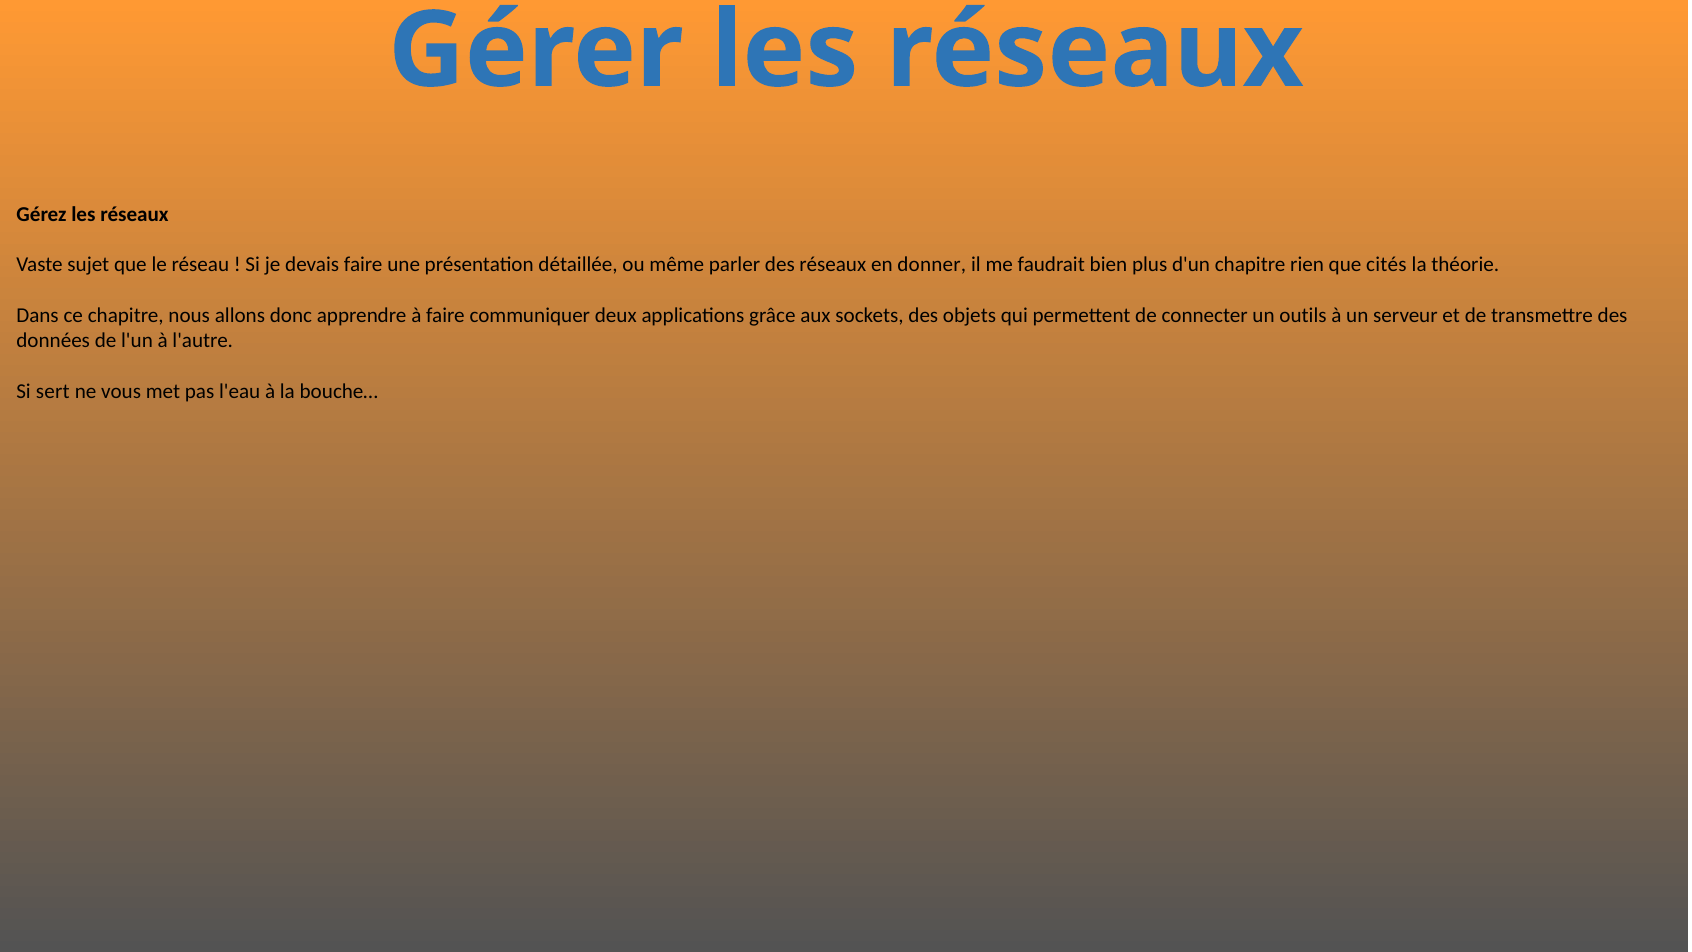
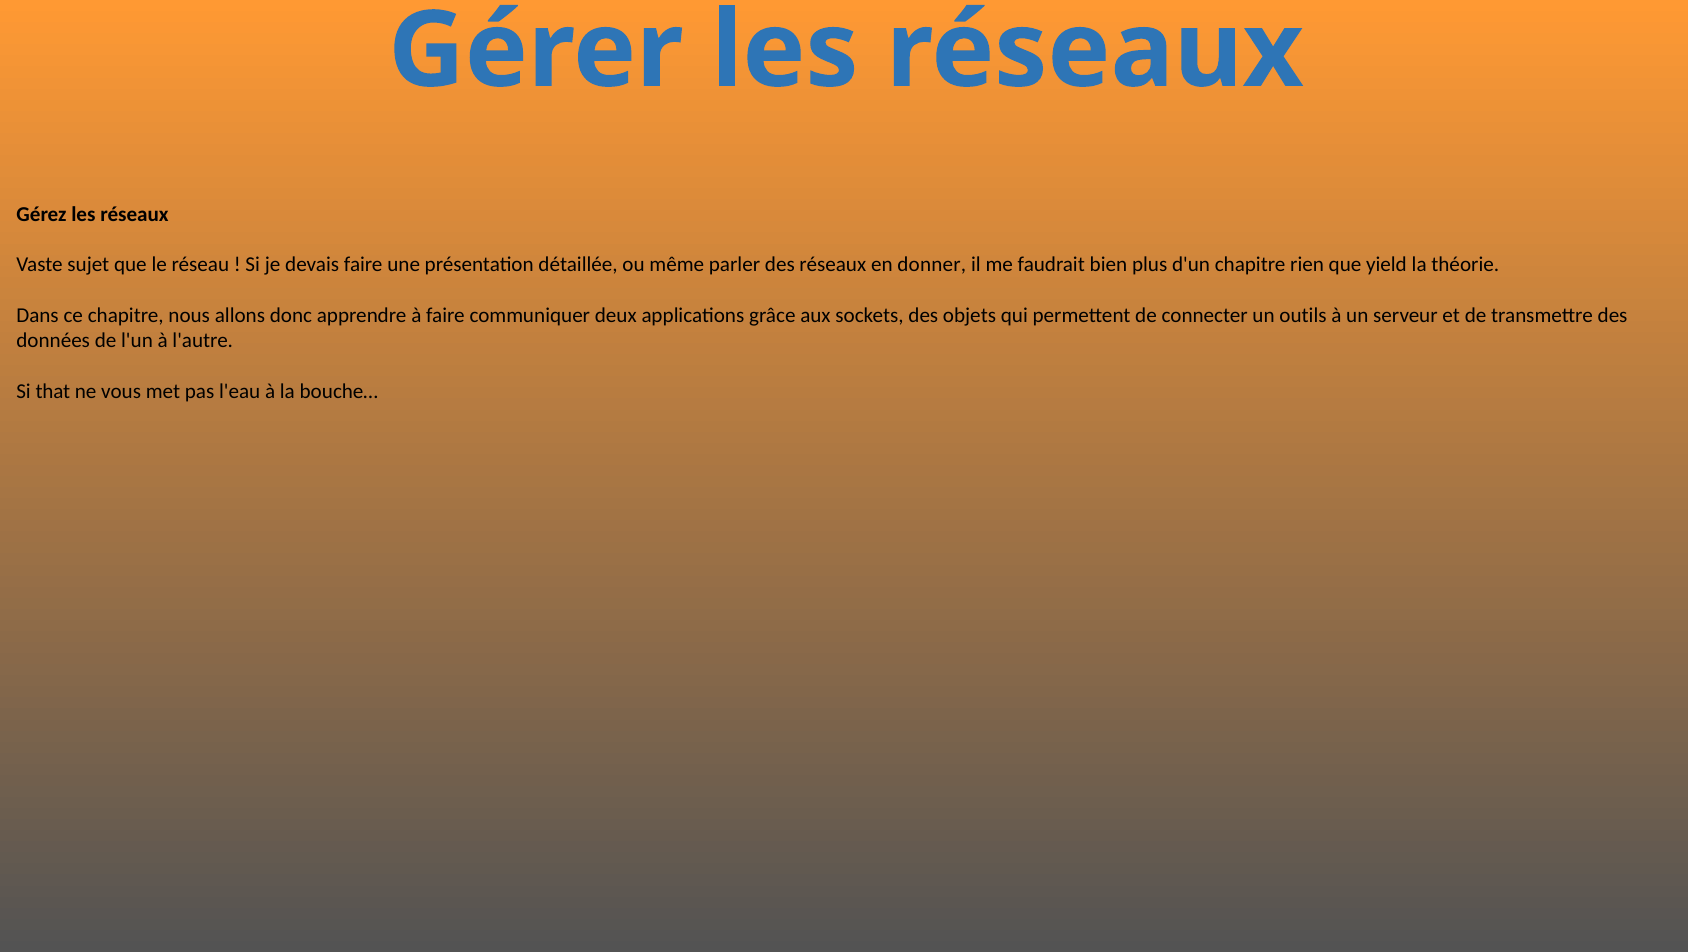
cités: cités -> yield
sert: sert -> that
